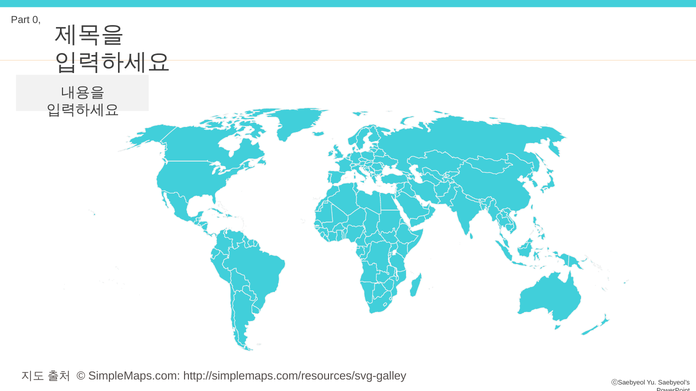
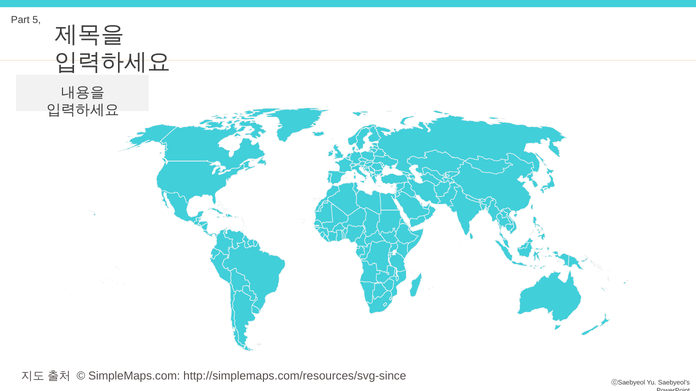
0: 0 -> 5
http://simplemaps.com/resources/svg-galley: http://simplemaps.com/resources/svg-galley -> http://simplemaps.com/resources/svg-since
